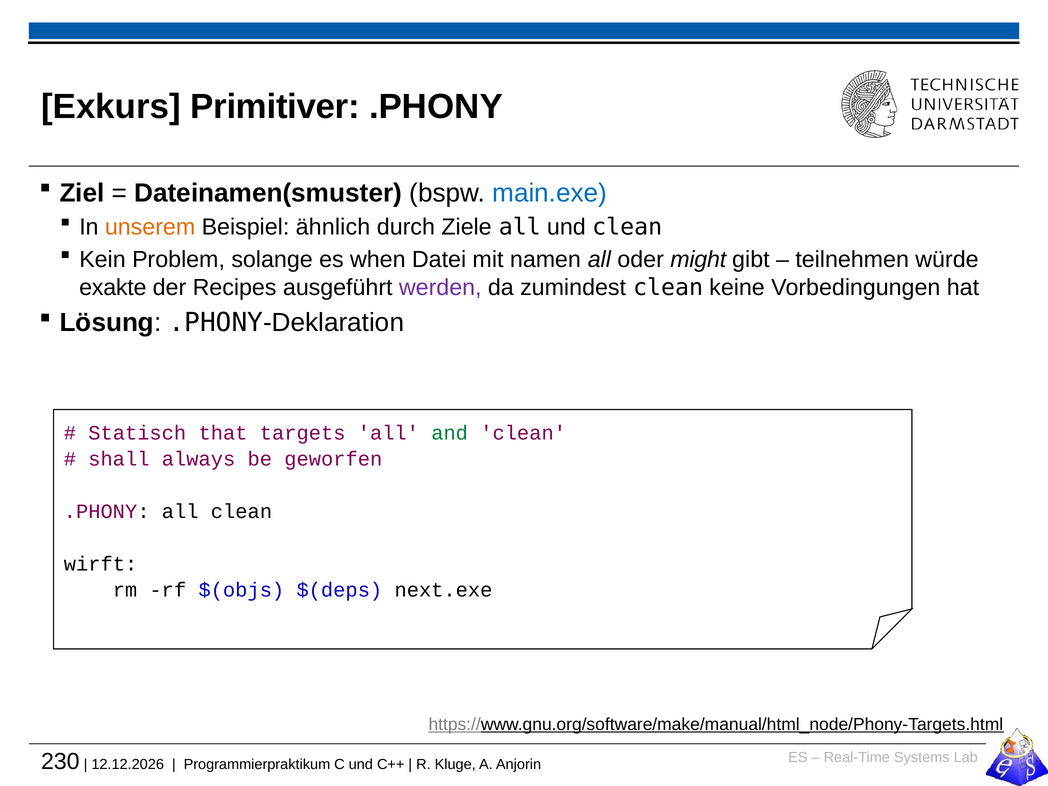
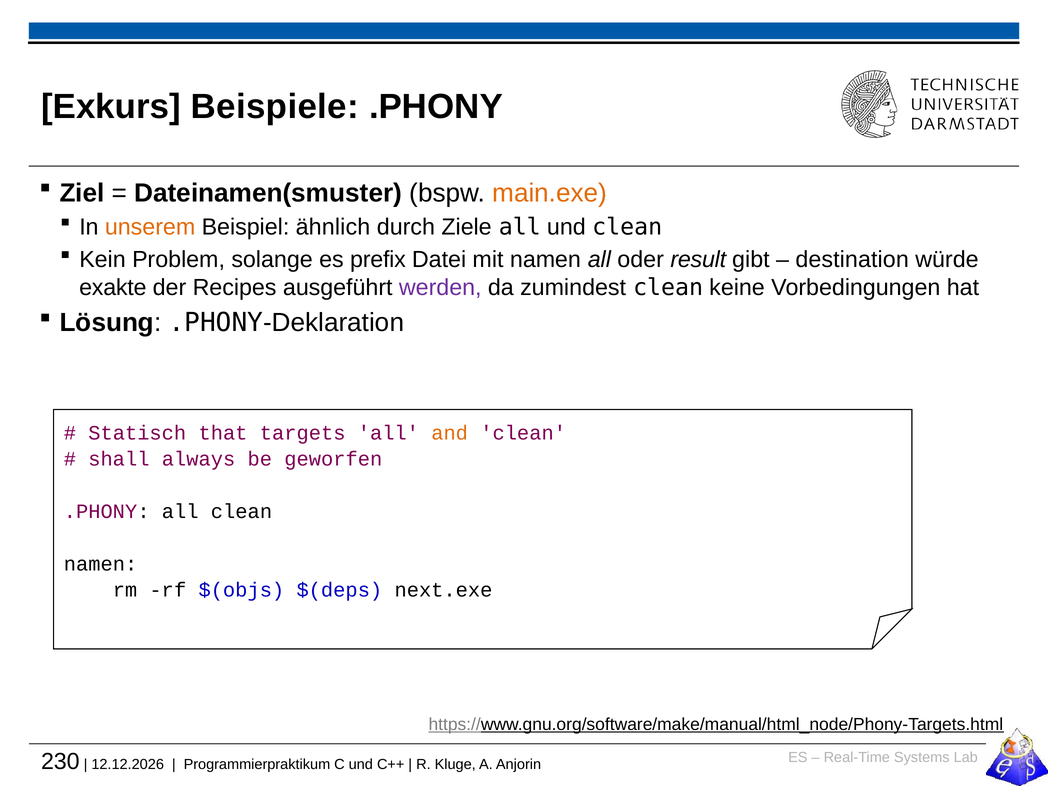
Primitiver: Primitiver -> Beispiele
main.exe colour: blue -> orange
when: when -> prefix
might: might -> result
teilnehmen: teilnehmen -> destination
and colour: green -> orange
wirft at (101, 564): wirft -> namen
